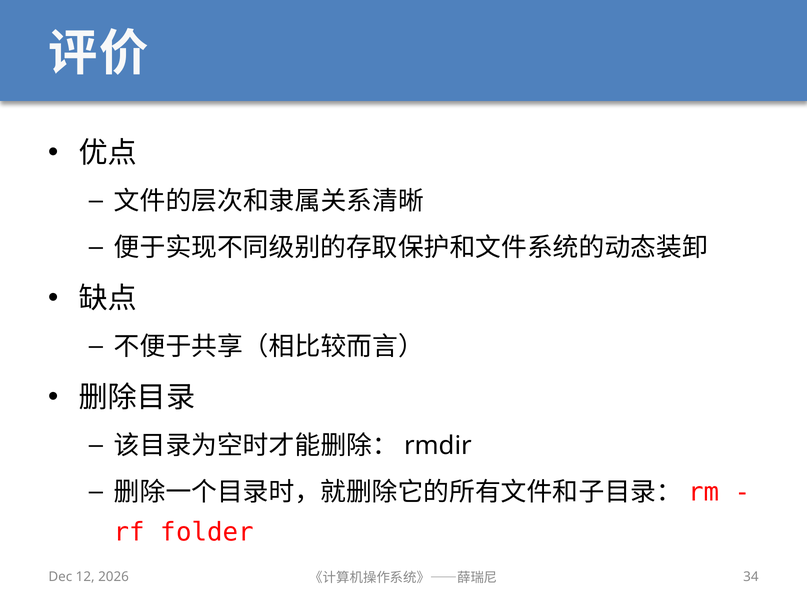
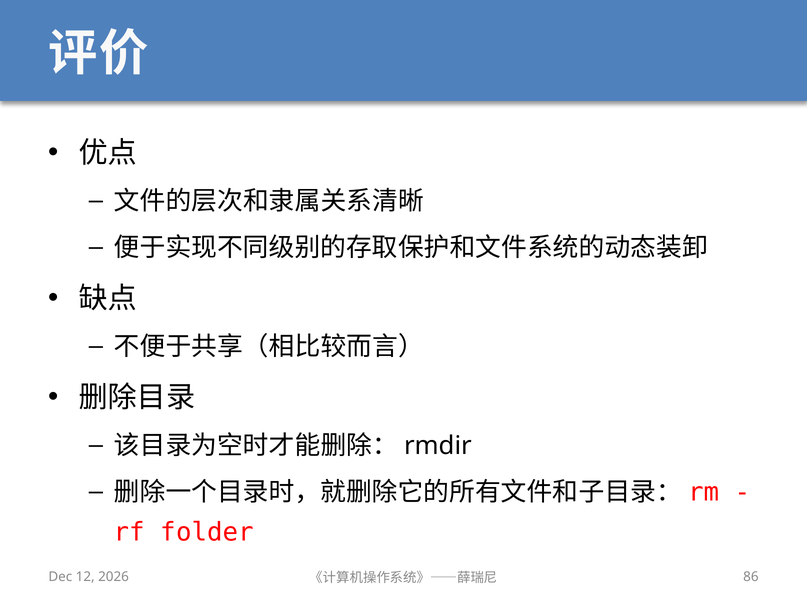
34: 34 -> 86
